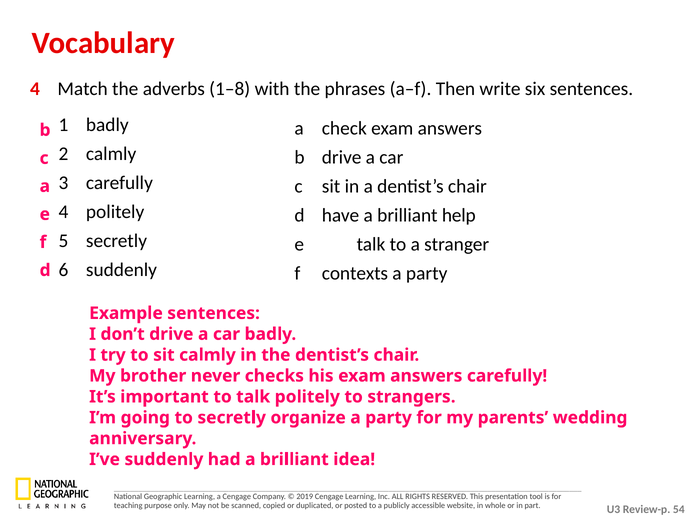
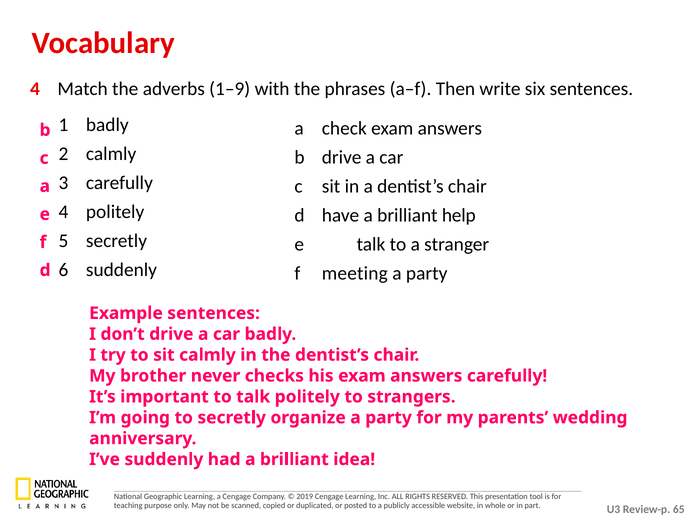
1–8: 1–8 -> 1–9
contexts: contexts -> meeting
54: 54 -> 65
